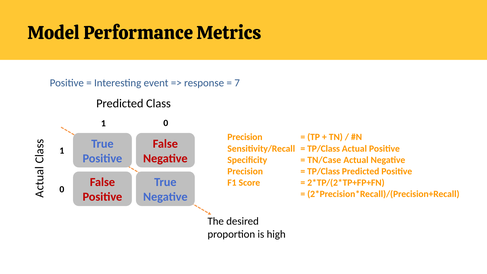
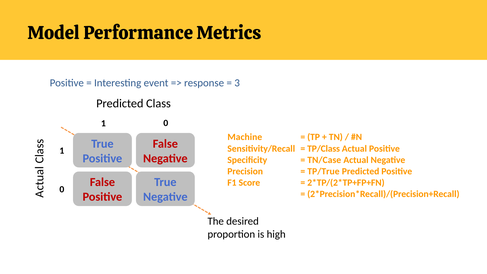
7: 7 -> 3
Precision at (245, 137): Precision -> Machine
TP/Class at (324, 171): TP/Class -> TP/True
